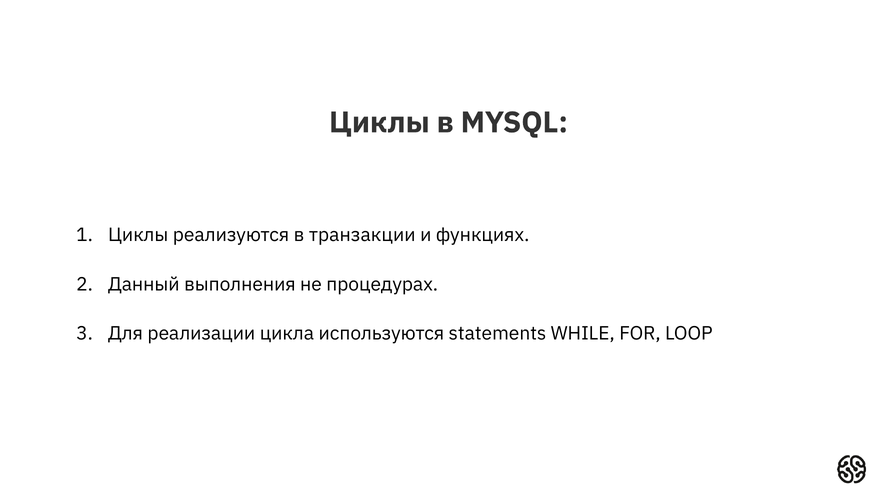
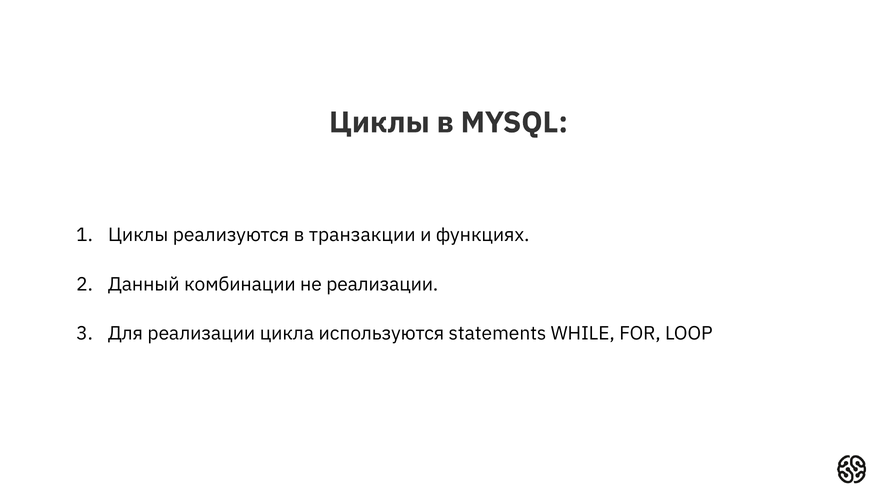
выполнения: выполнения -> комбинации
не процедурах: процедурах -> реализации
